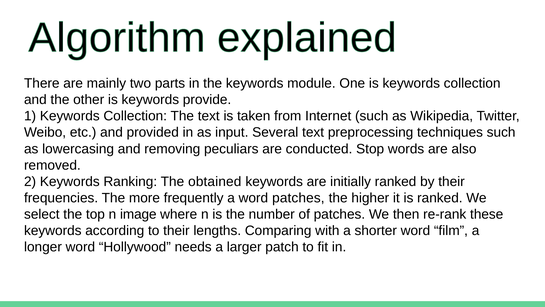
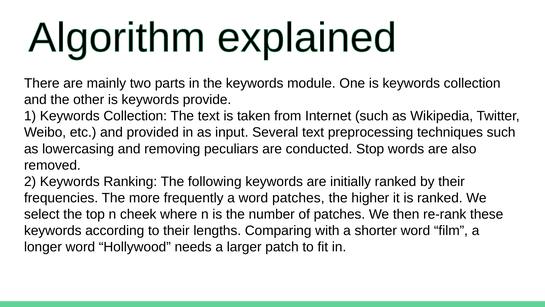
obtained: obtained -> following
image: image -> cheek
